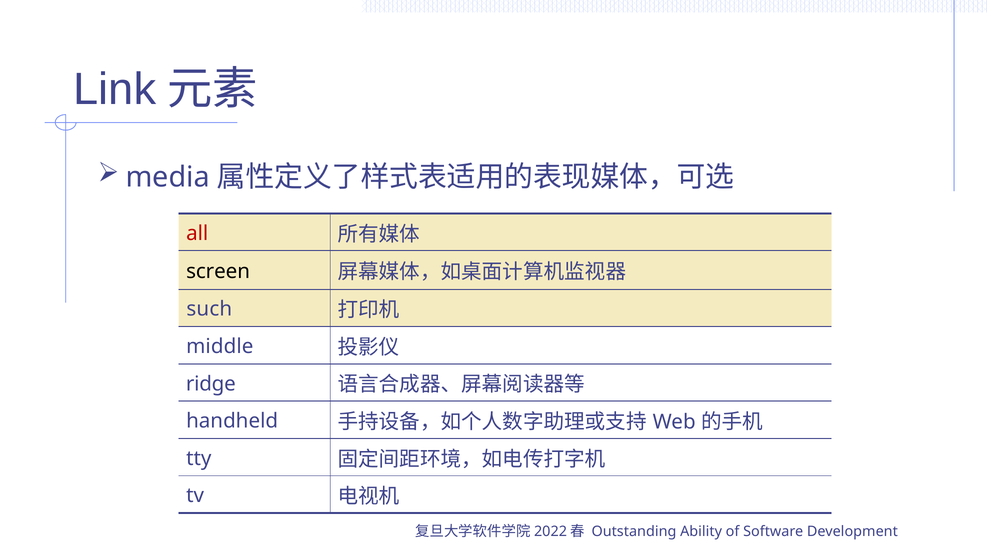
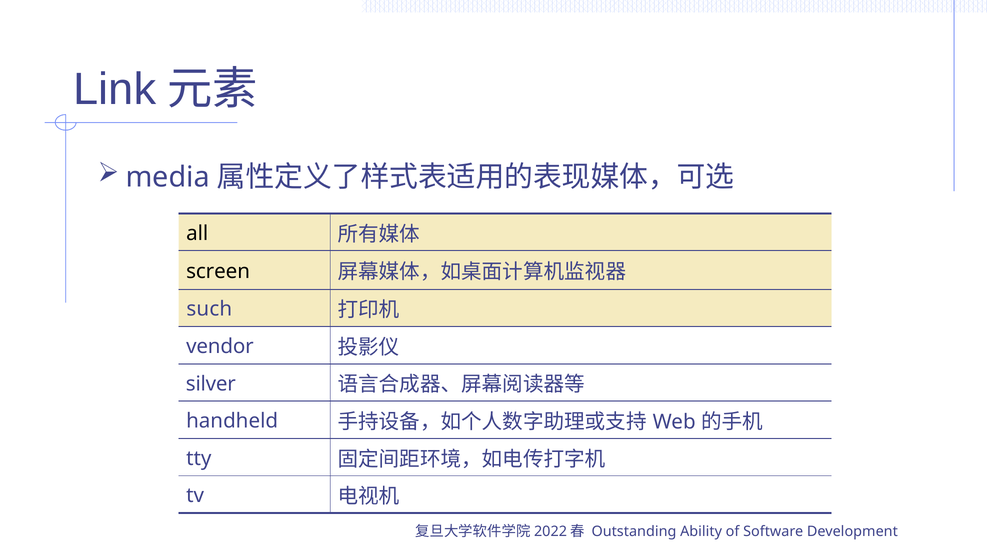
all colour: red -> black
middle: middle -> vendor
ridge: ridge -> silver
